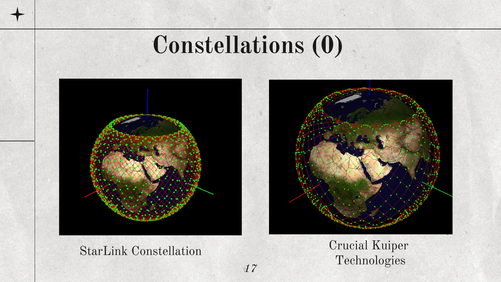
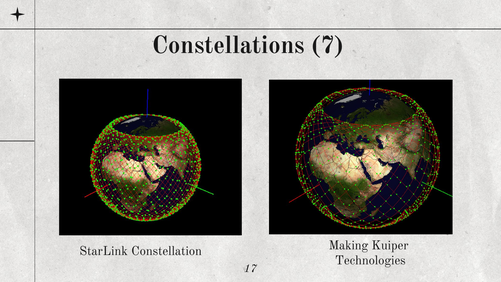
0: 0 -> 7
Crucial: Crucial -> Making
